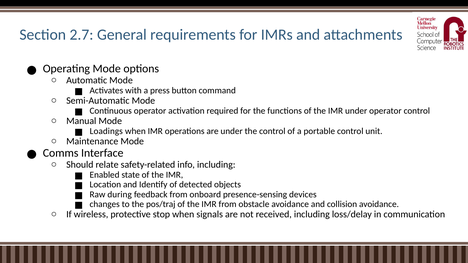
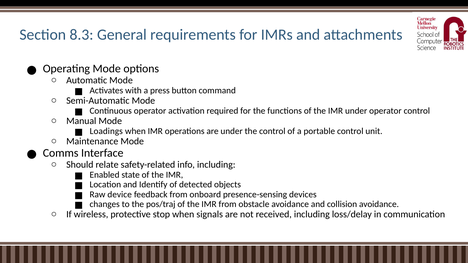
2.7: 2.7 -> 8.3
during: during -> device
